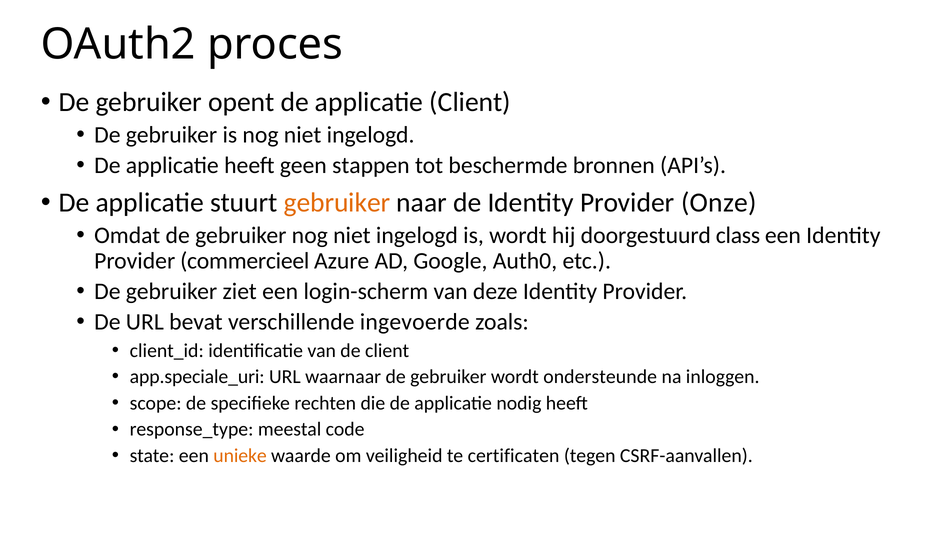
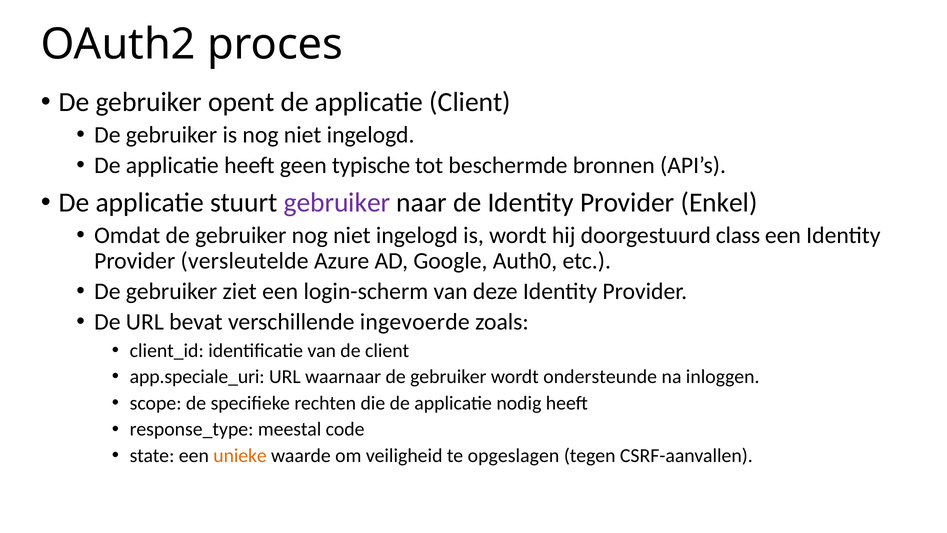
stappen: stappen -> typische
gebruiker at (337, 203) colour: orange -> purple
Onze: Onze -> Enkel
commercieel: commercieel -> versleutelde
certificaten: certificaten -> opgeslagen
